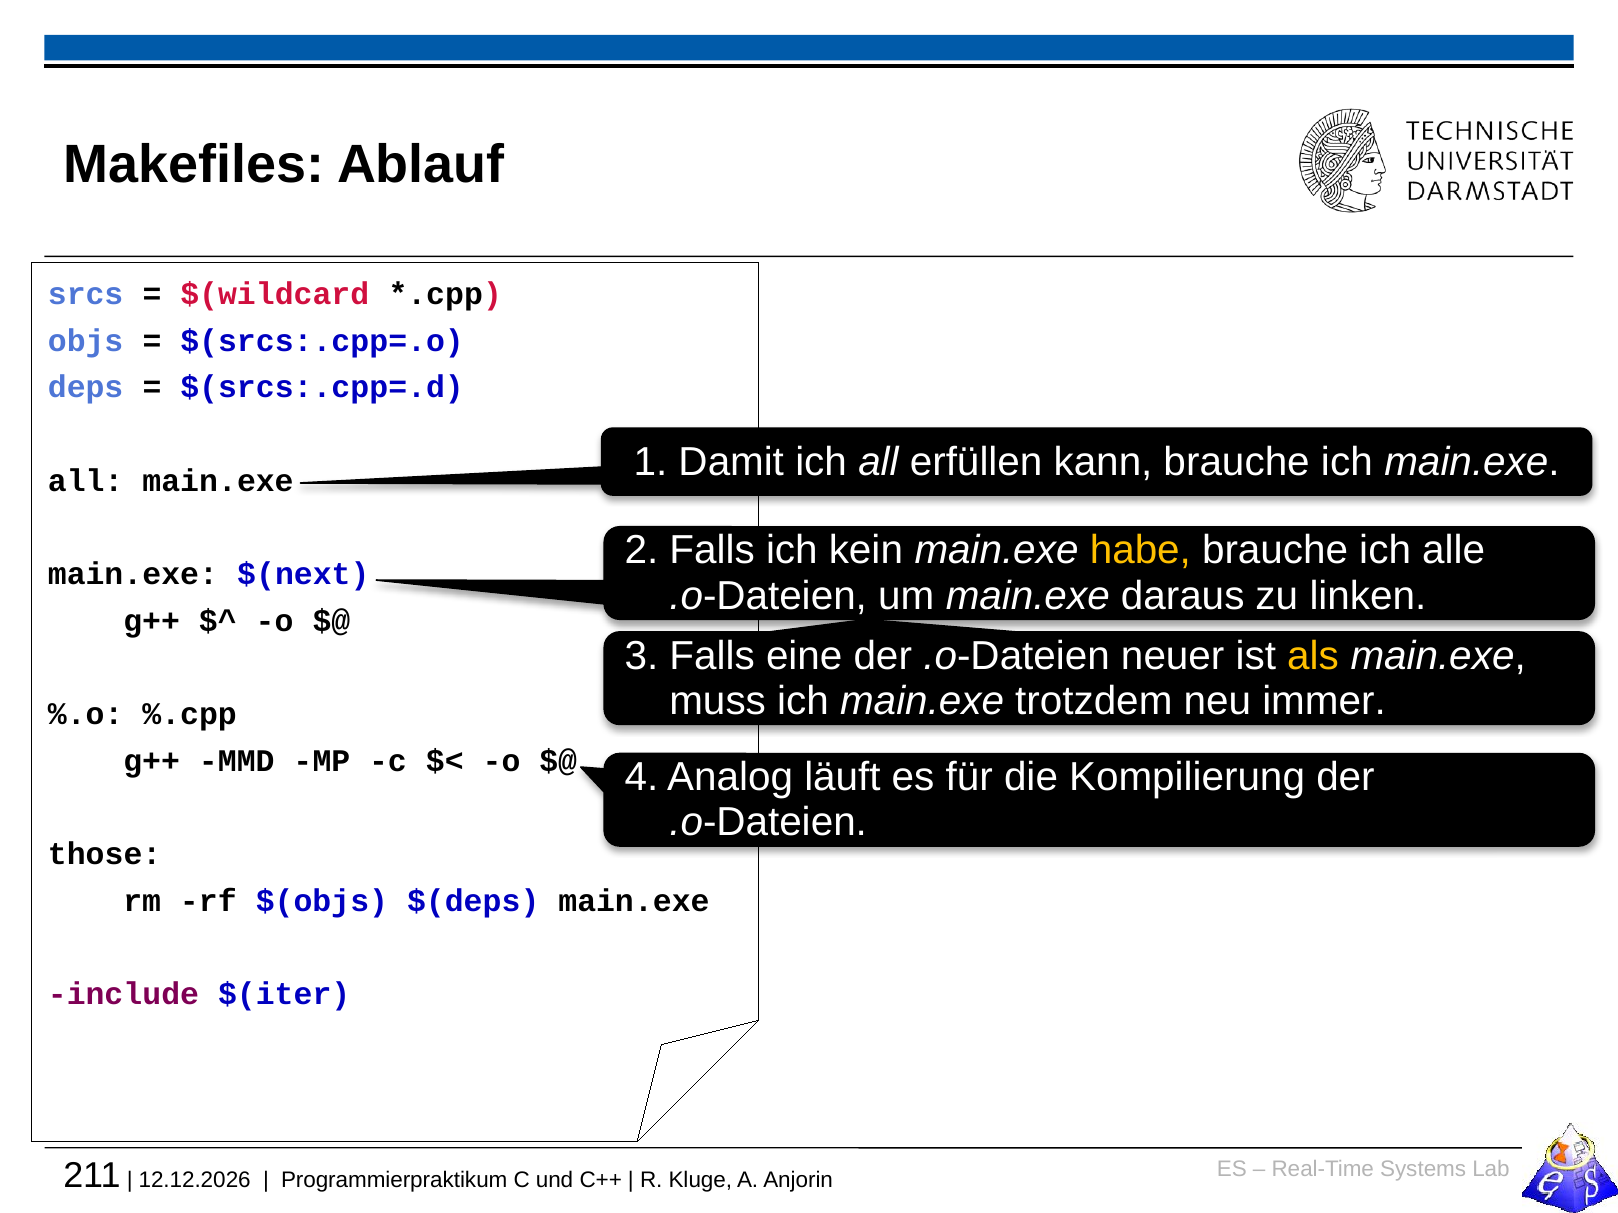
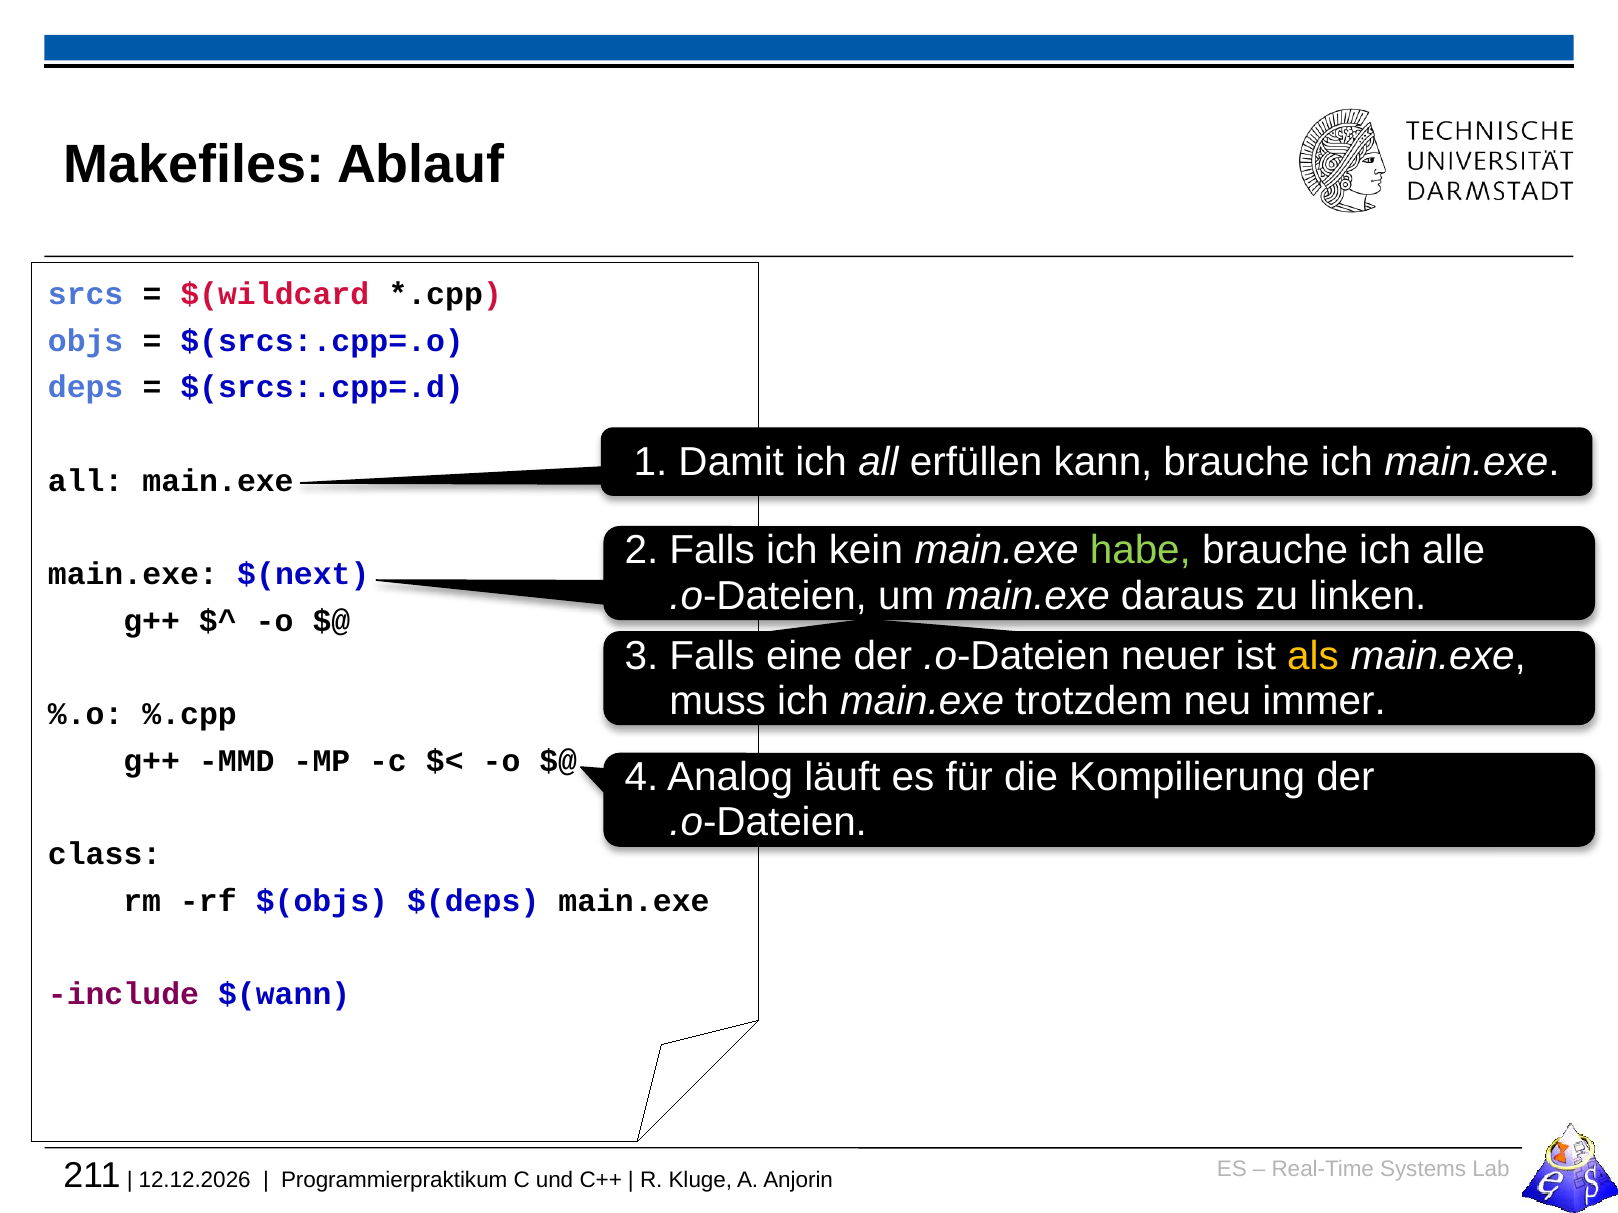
habe colour: yellow -> light green
those: those -> class
$(iter: $(iter -> $(wann
